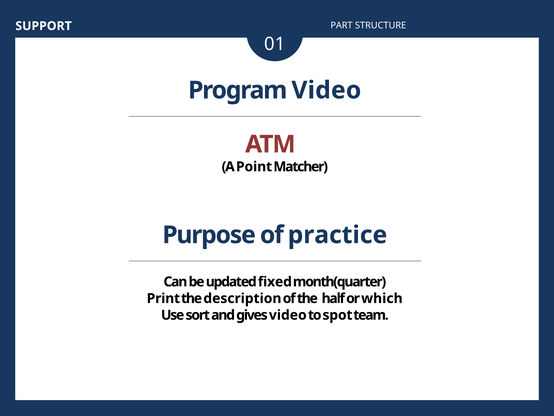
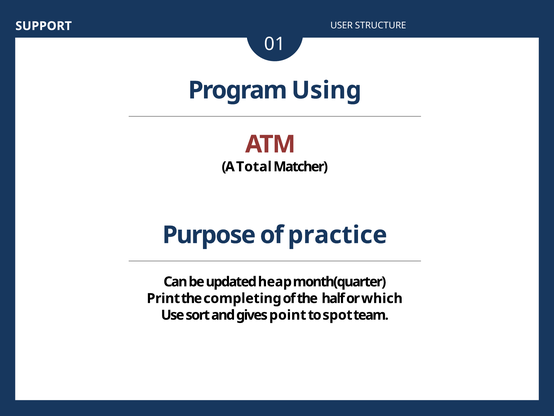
PART: PART -> USER
Program Video: Video -> Using
Point: Point -> Total
fixed: fixed -> heap
description: description -> completing
gives video: video -> point
